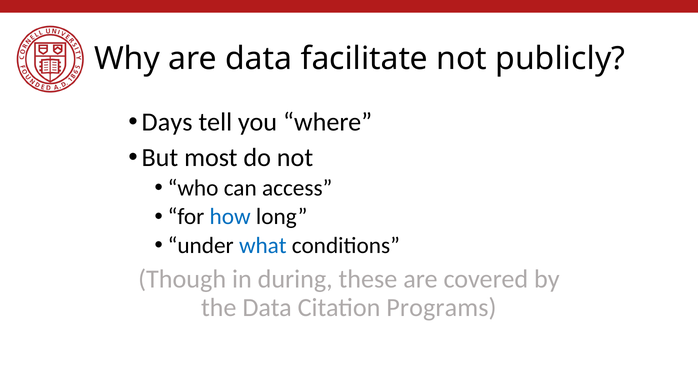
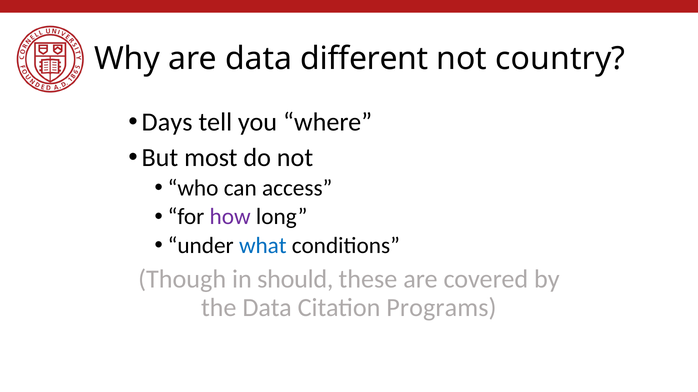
facilitate: facilitate -> different
publicly: publicly -> country
how colour: blue -> purple
during: during -> should
